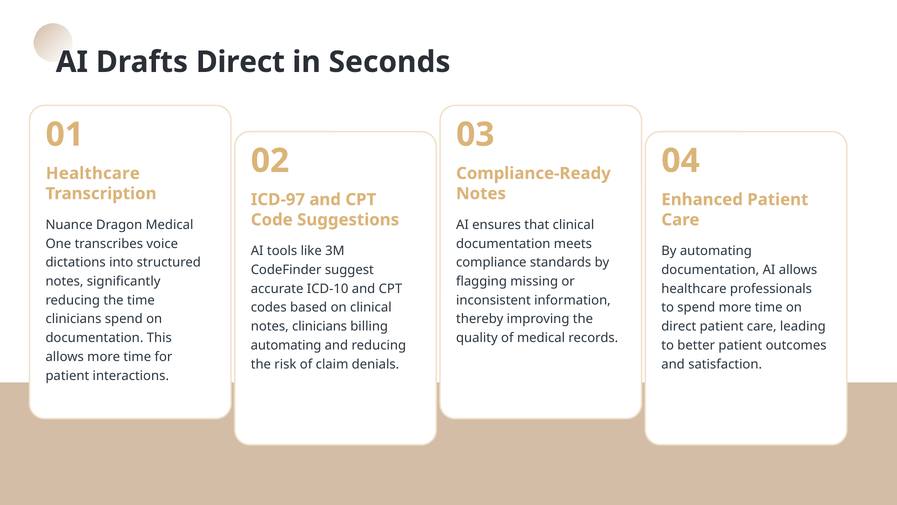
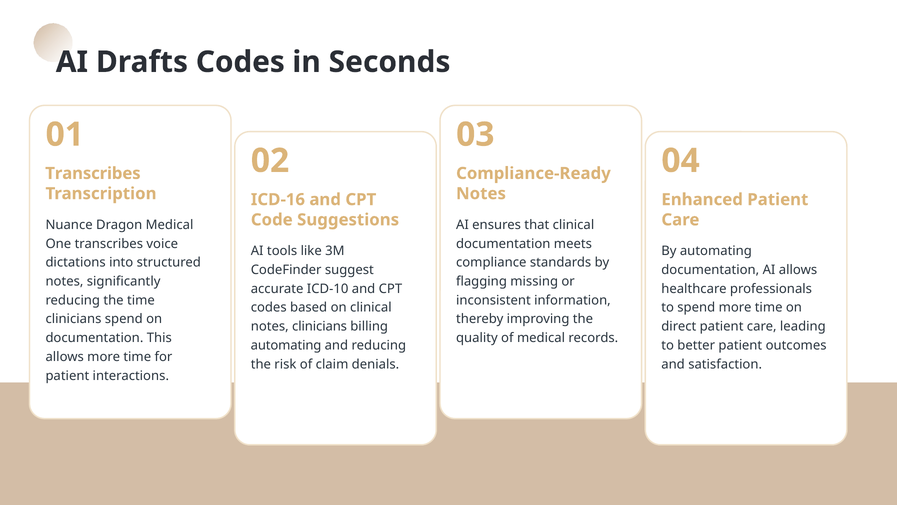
Drafts Direct: Direct -> Codes
Healthcare at (93, 173): Healthcare -> Transcribes
ICD-97: ICD-97 -> ICD-16
